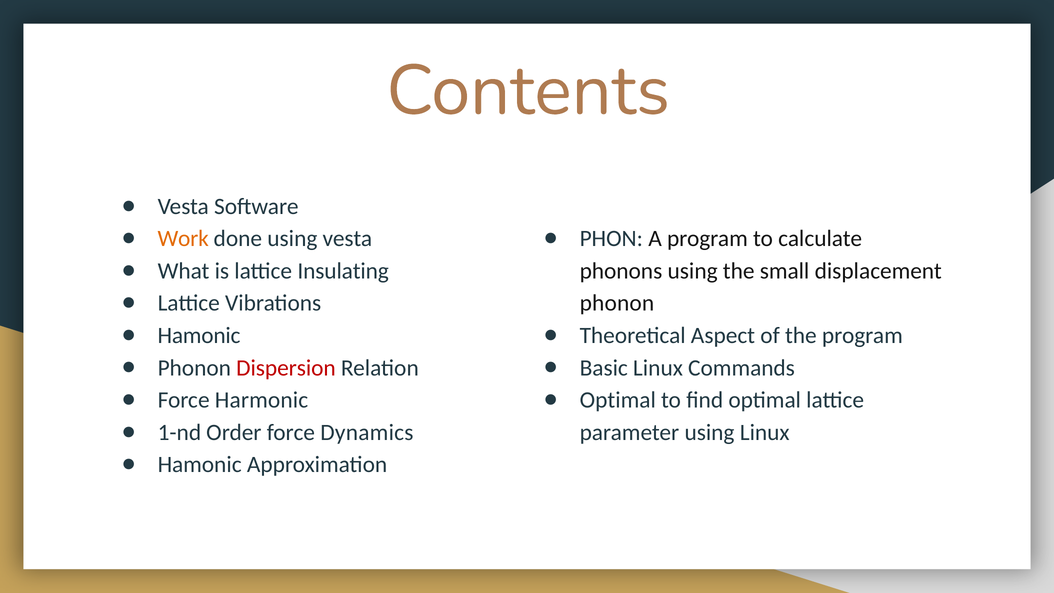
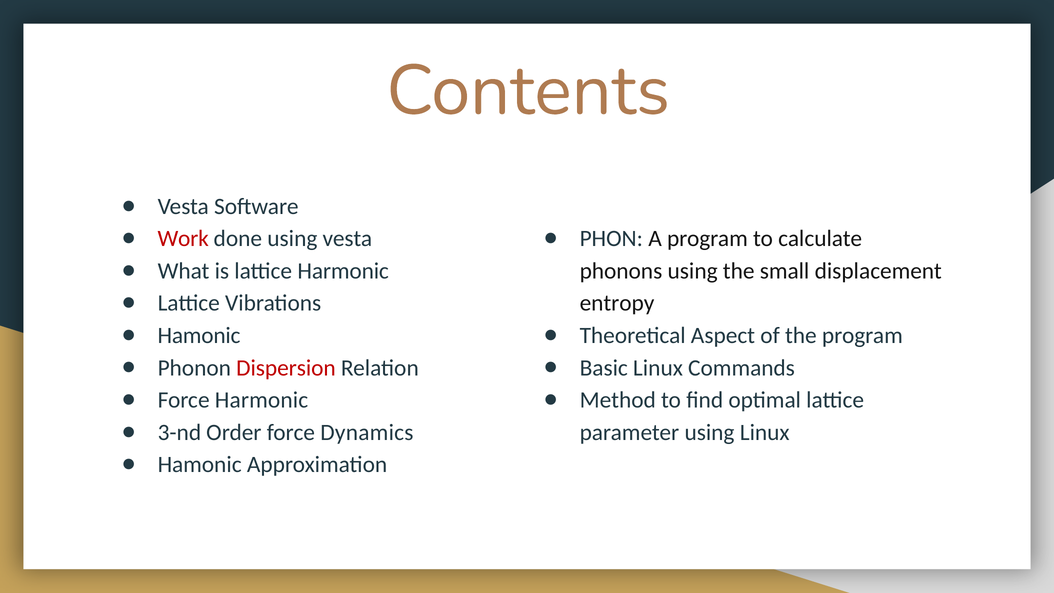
Work colour: orange -> red
lattice Insulating: Insulating -> Harmonic
phonon at (617, 303): phonon -> entropy
Optimal at (618, 400): Optimal -> Method
1-nd: 1-nd -> 3-nd
